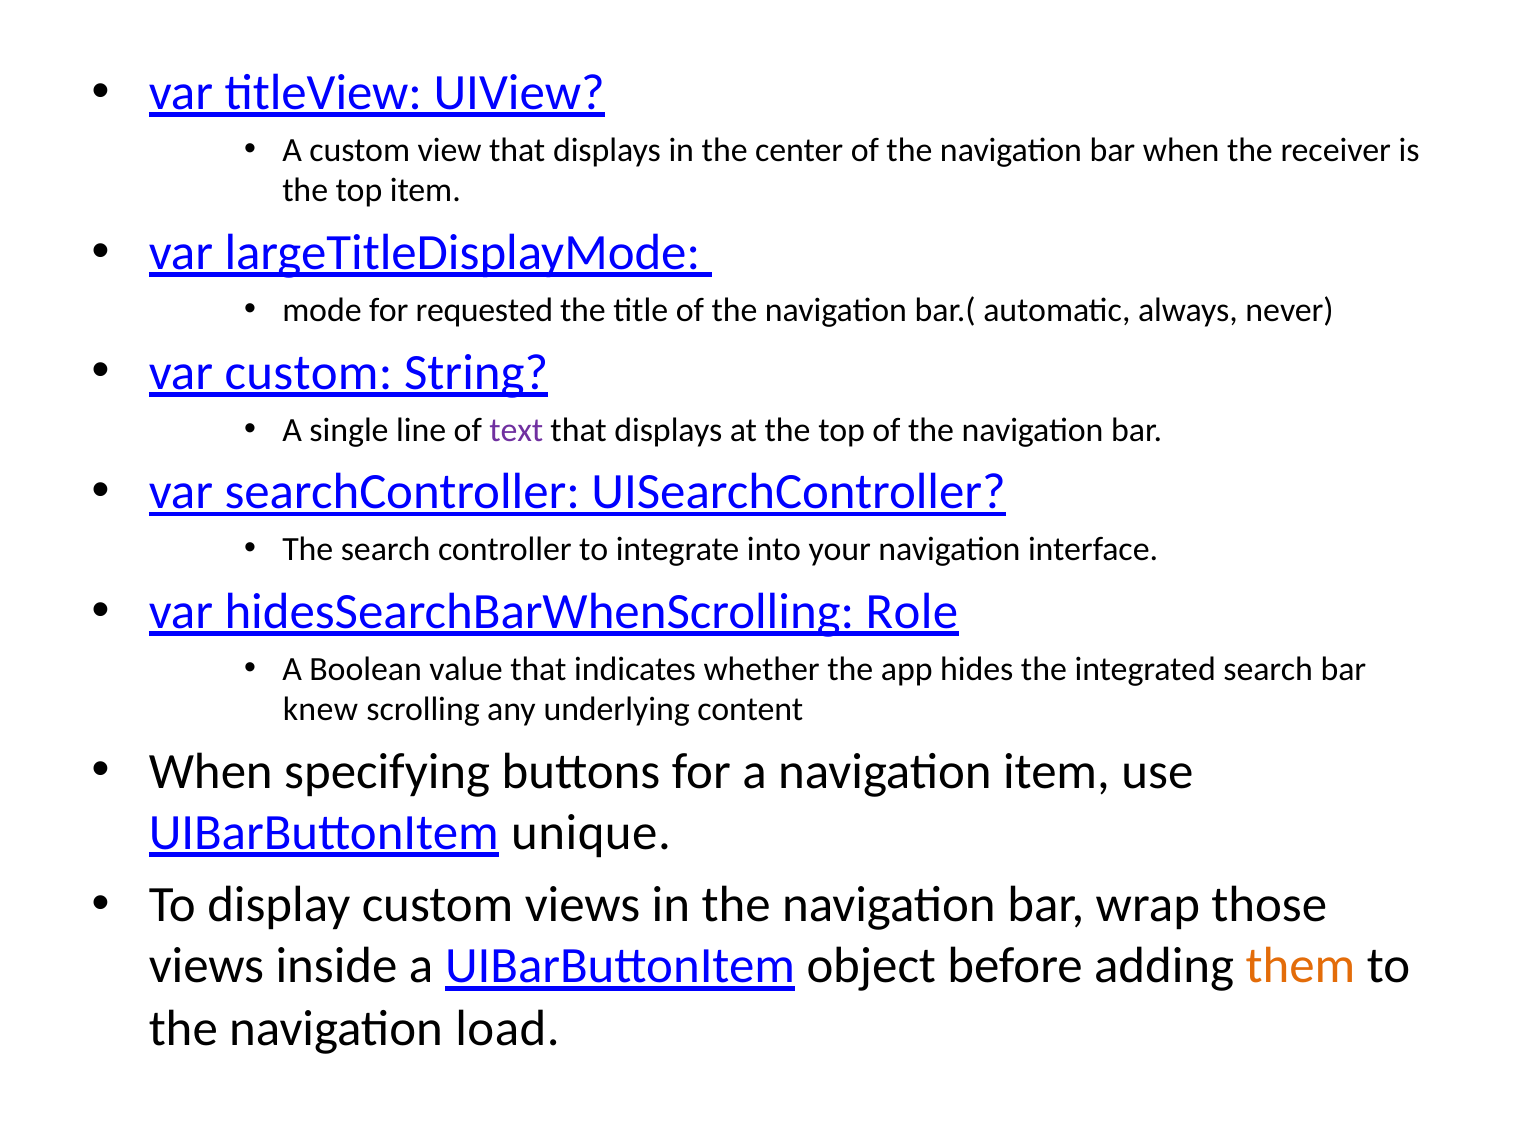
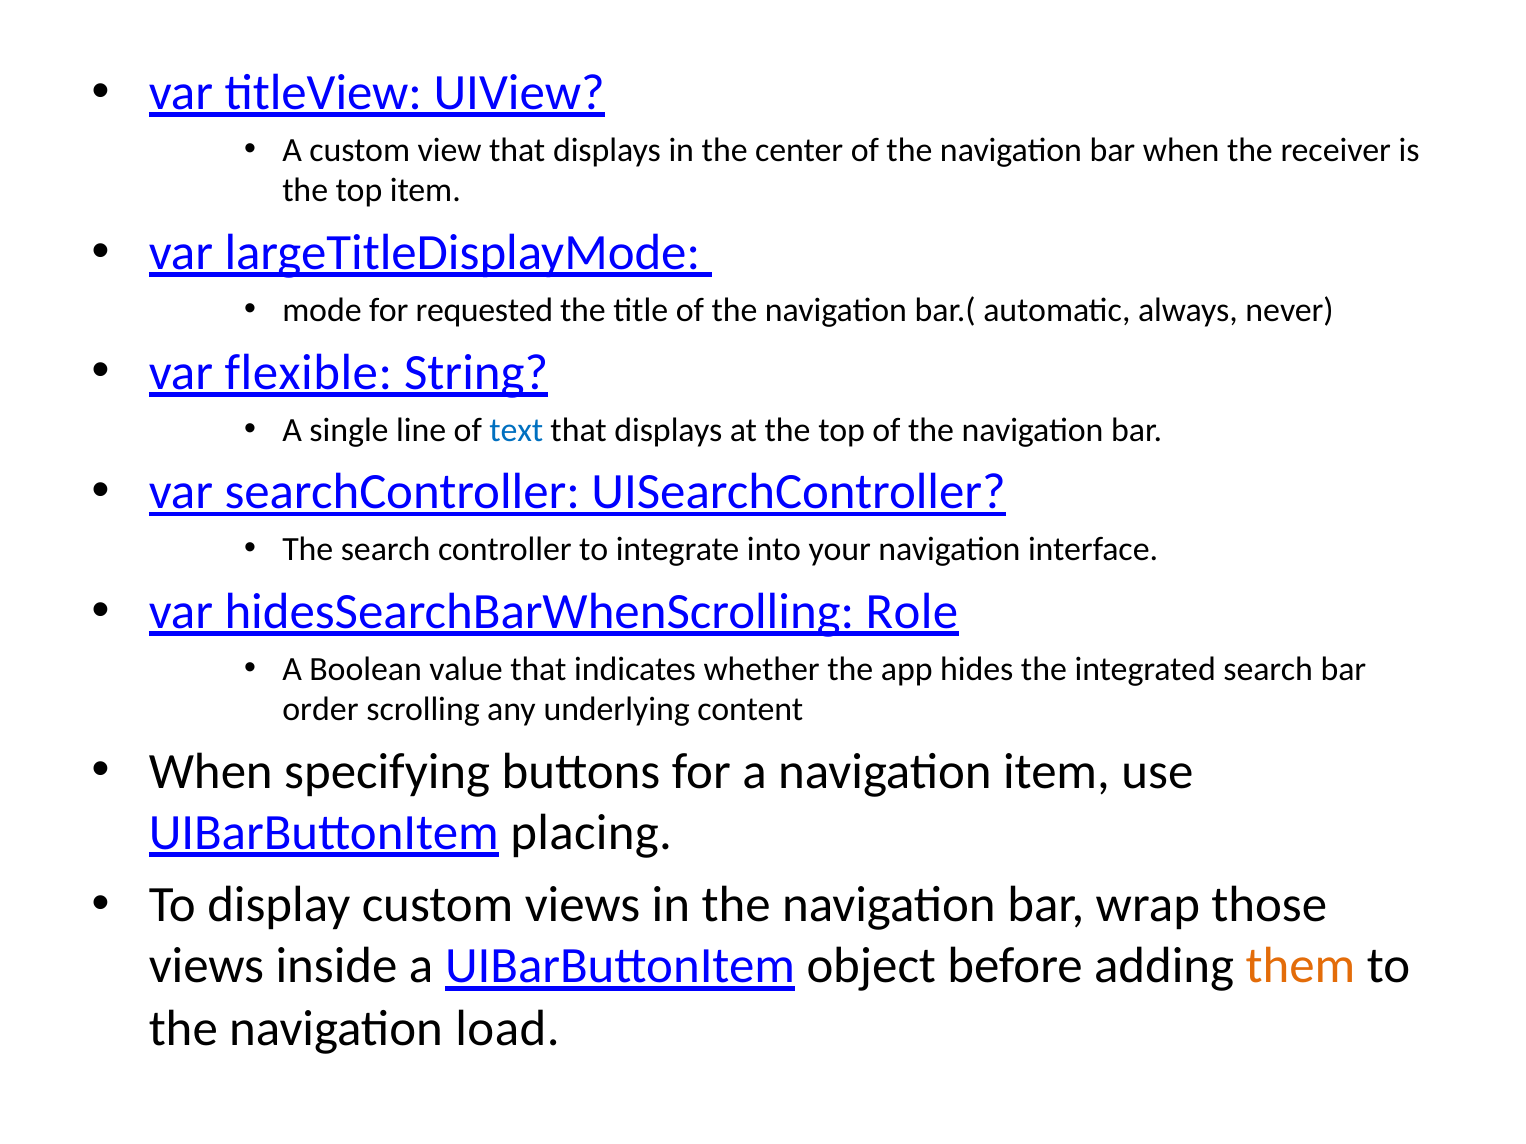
var custom: custom -> flexible
text colour: purple -> blue
knew: knew -> order
unique: unique -> placing
